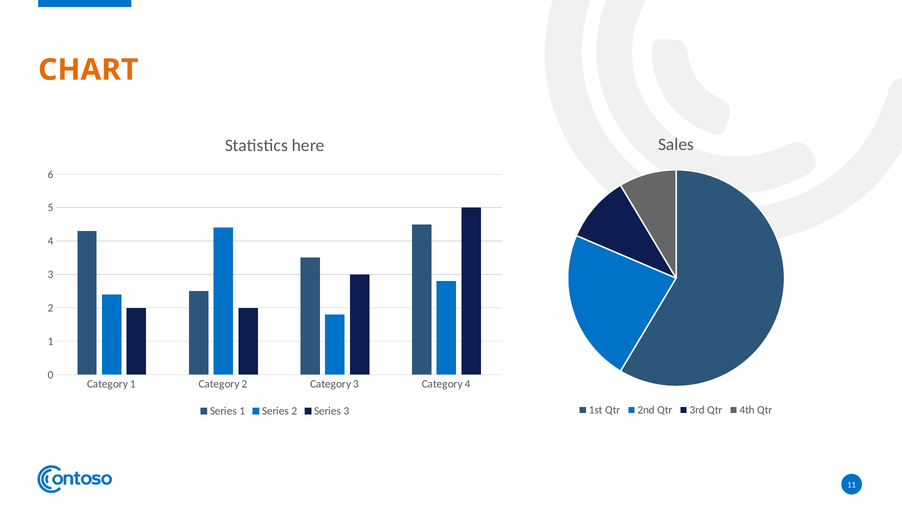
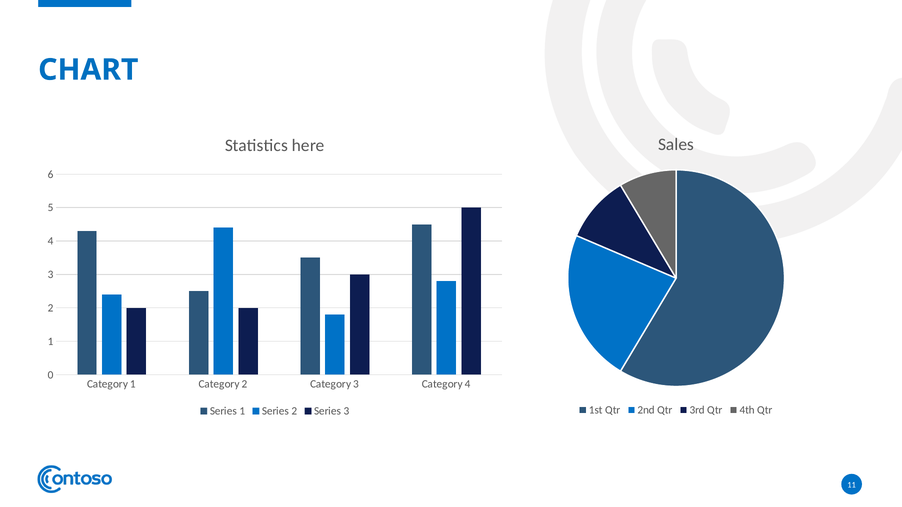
CHART colour: orange -> blue
